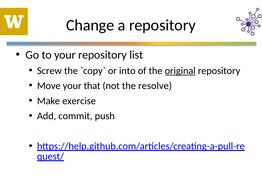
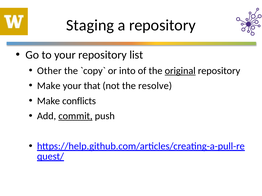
Change: Change -> Staging
Screw: Screw -> Other
Move at (49, 86): Move -> Make
exercise: exercise -> conflicts
commit underline: none -> present
